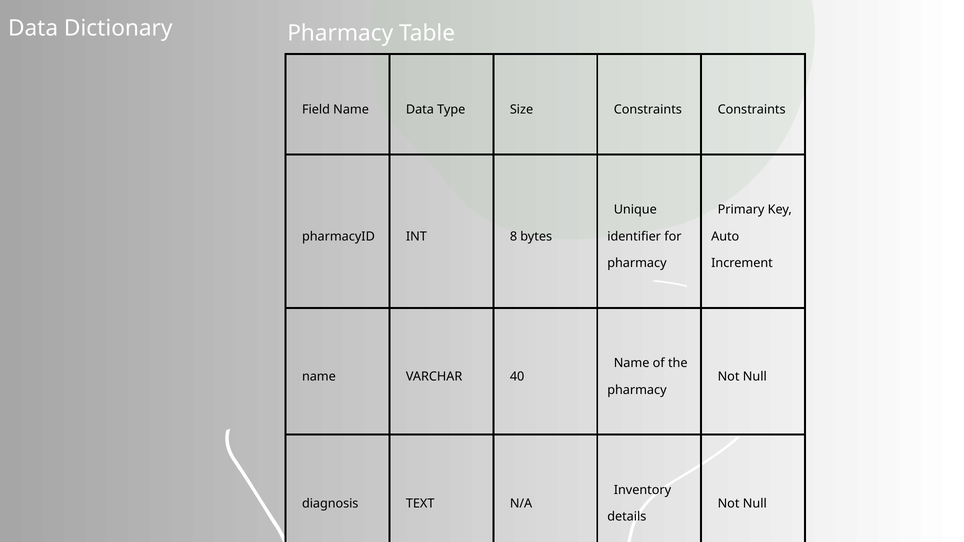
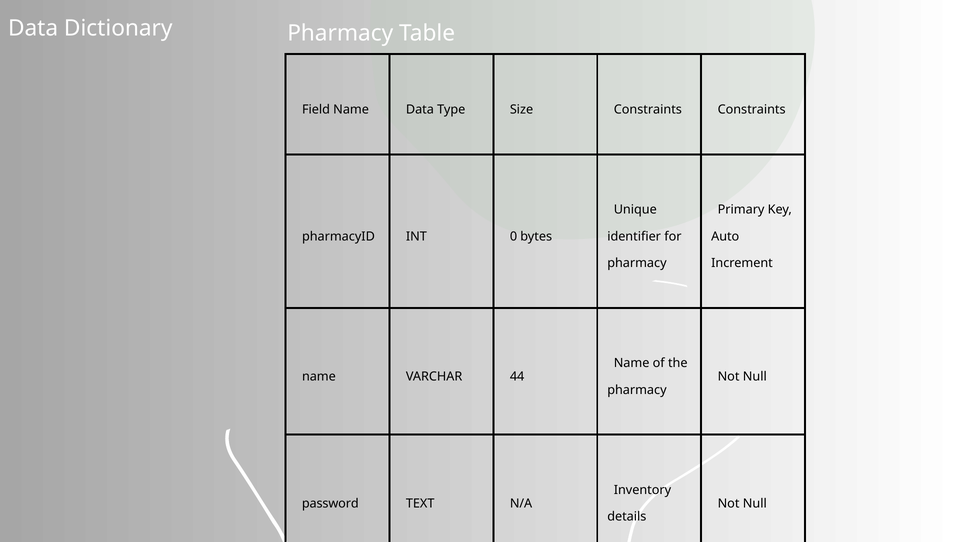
8: 8 -> 0
40: 40 -> 44
diagnosis: diagnosis -> password
